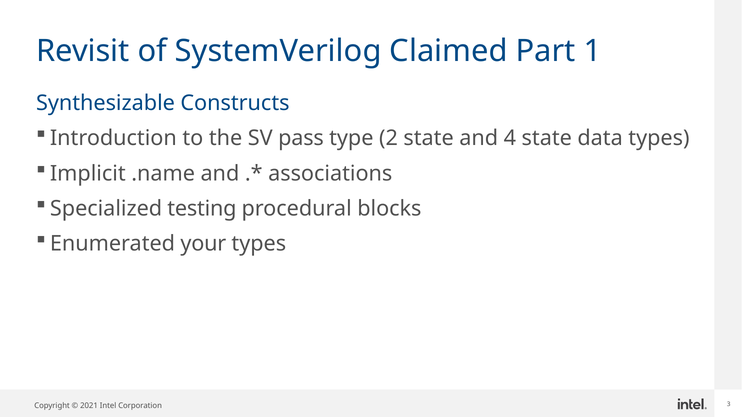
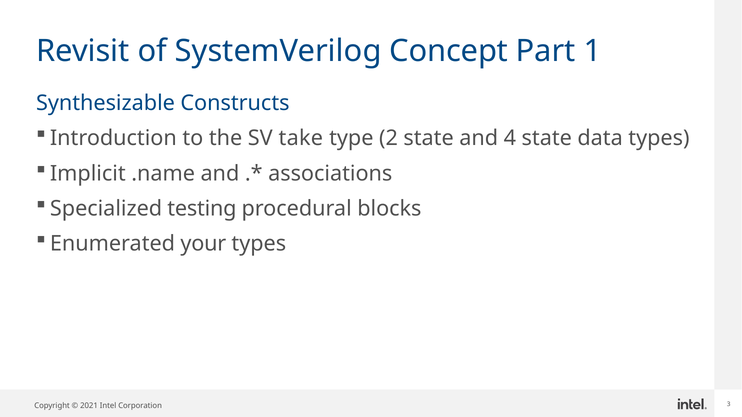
Claimed: Claimed -> Concept
pass: pass -> take
